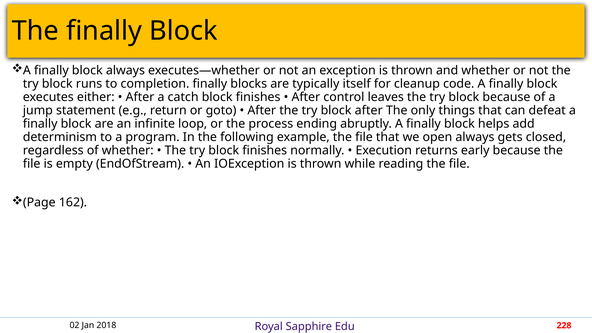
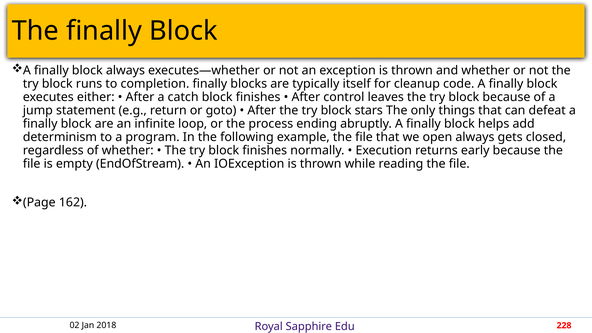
block after: after -> stars
